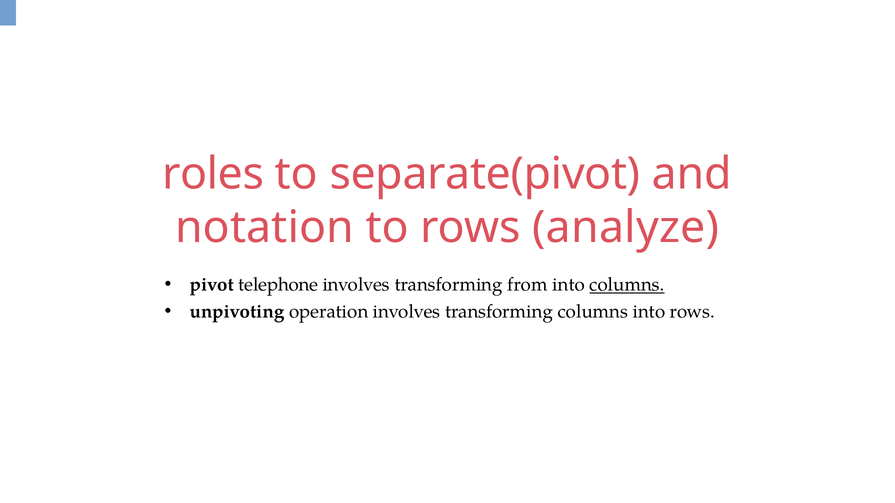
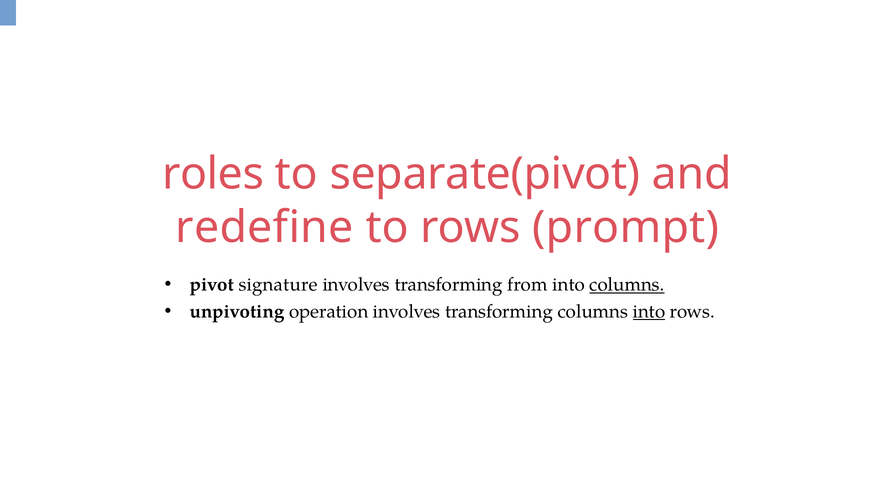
notation: notation -> redefine
analyze: analyze -> prompt
telephone: telephone -> signature
into at (649, 312) underline: none -> present
